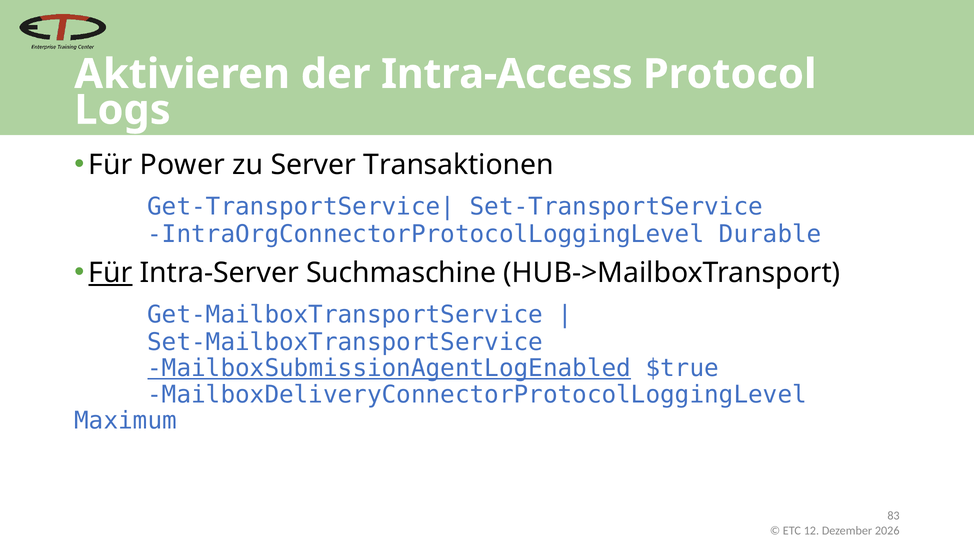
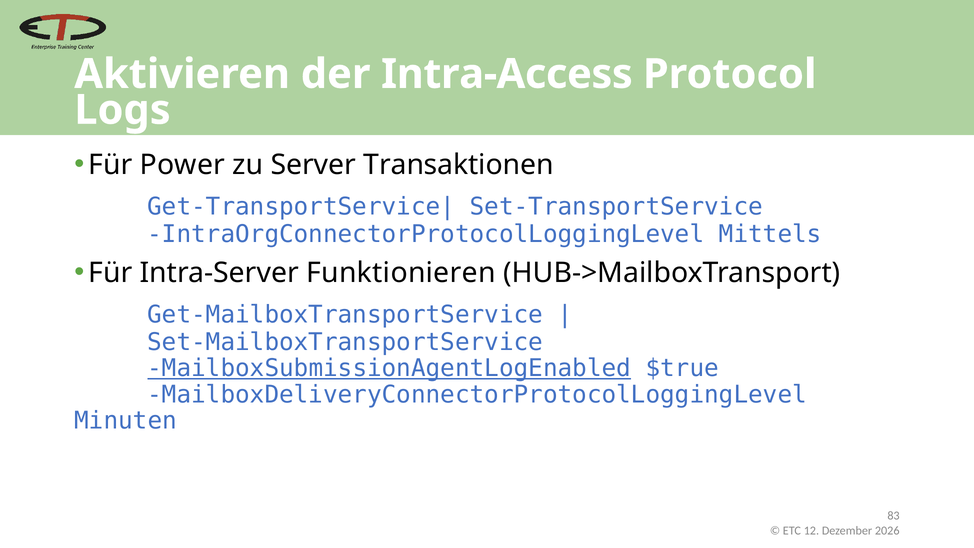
Durable: Durable -> Mittels
Für at (110, 273) underline: present -> none
Suchmaschine: Suchmaschine -> Funktionieren
Maximum: Maximum -> Minuten
